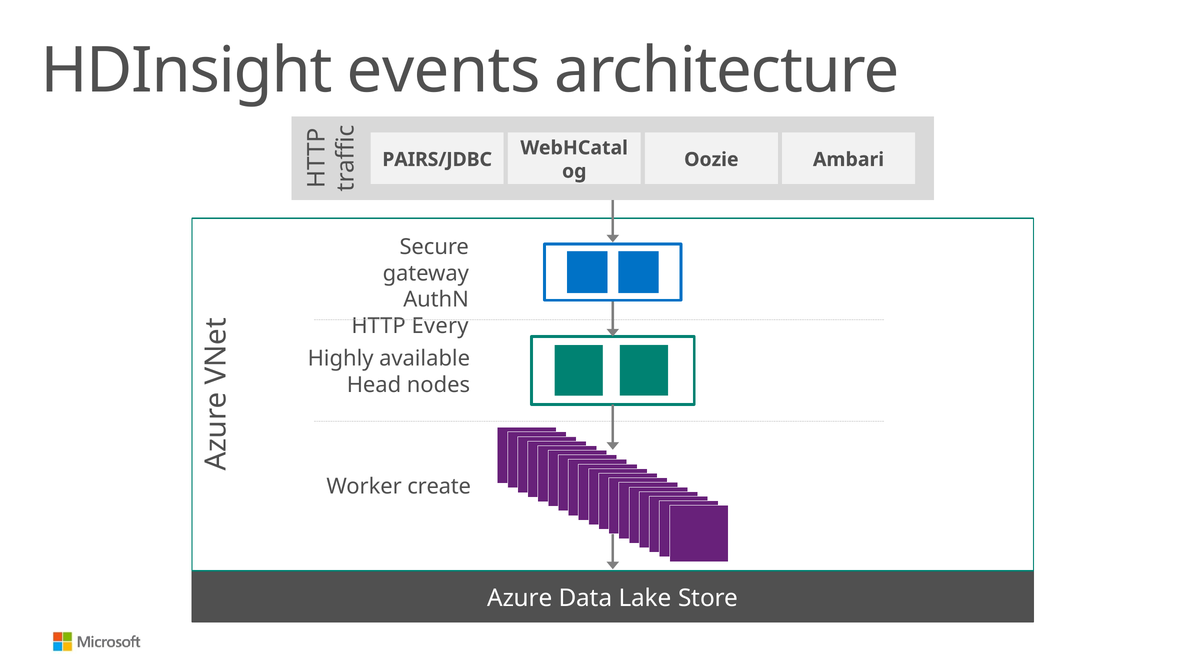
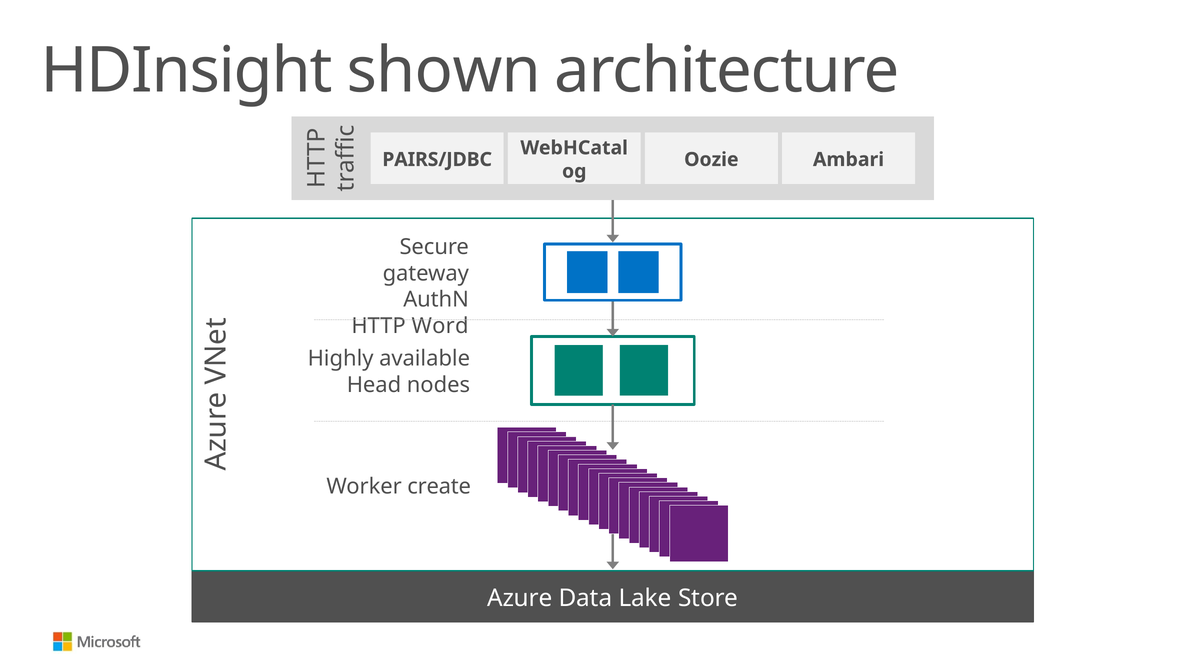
events: events -> shown
Every: Every -> Word
